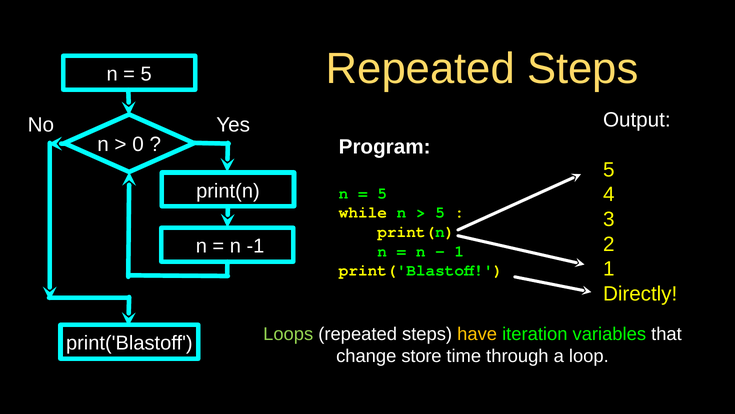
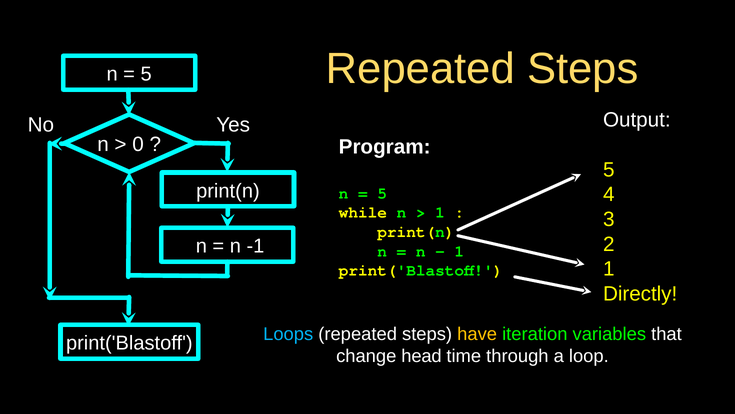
5 at (440, 212): 5 -> 1
Loops colour: light green -> light blue
store: store -> head
